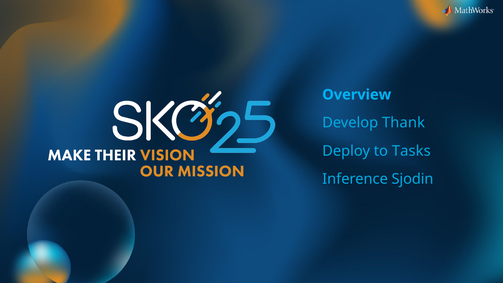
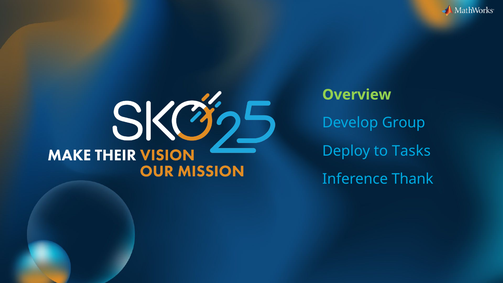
Overview colour: light blue -> light green
Thank: Thank -> Group
Sjodin: Sjodin -> Thank
